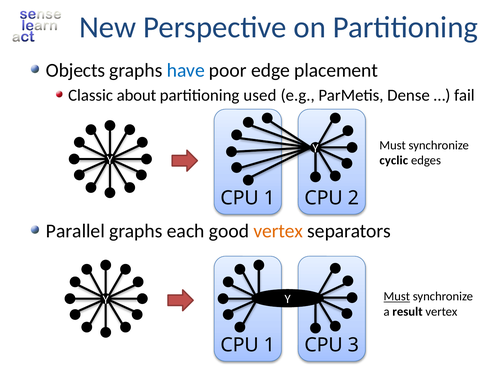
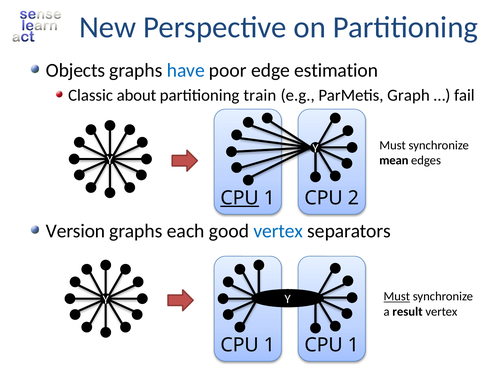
placement: placement -> estimation
used: used -> train
Dense: Dense -> Graph
cyclic: cyclic -> mean
CPU at (240, 198) underline: none -> present
Parallel: Parallel -> Version
vertex at (278, 231) colour: orange -> blue
1 CPU 3: 3 -> 1
